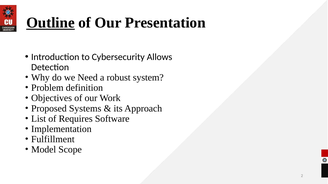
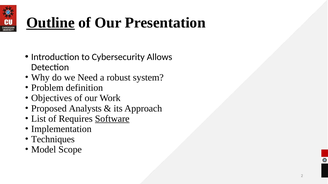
Systems: Systems -> Analysts
Software underline: none -> present
Fulfillment: Fulfillment -> Techniques
